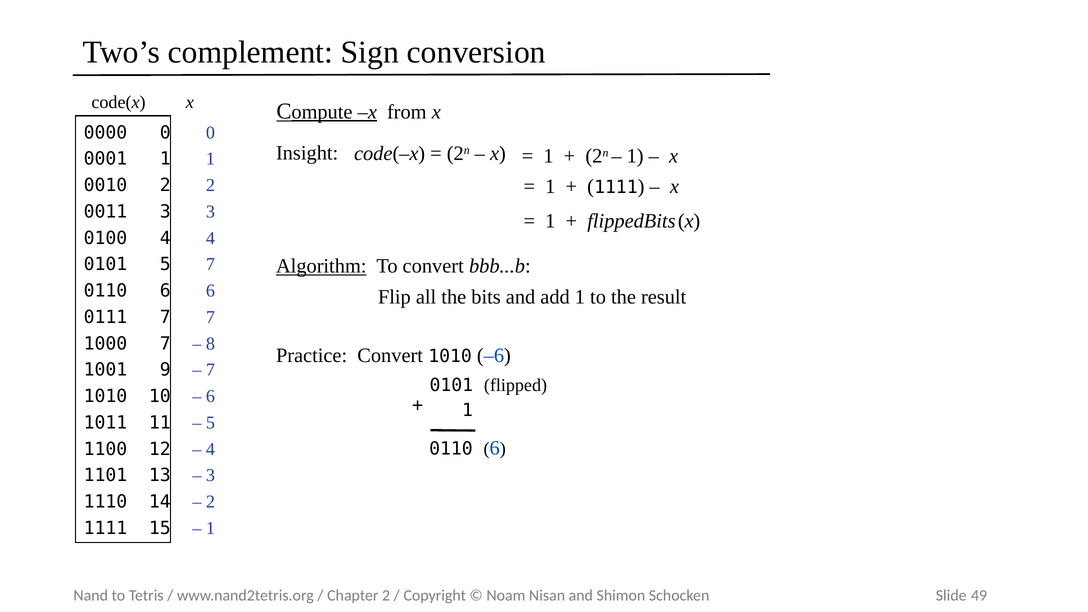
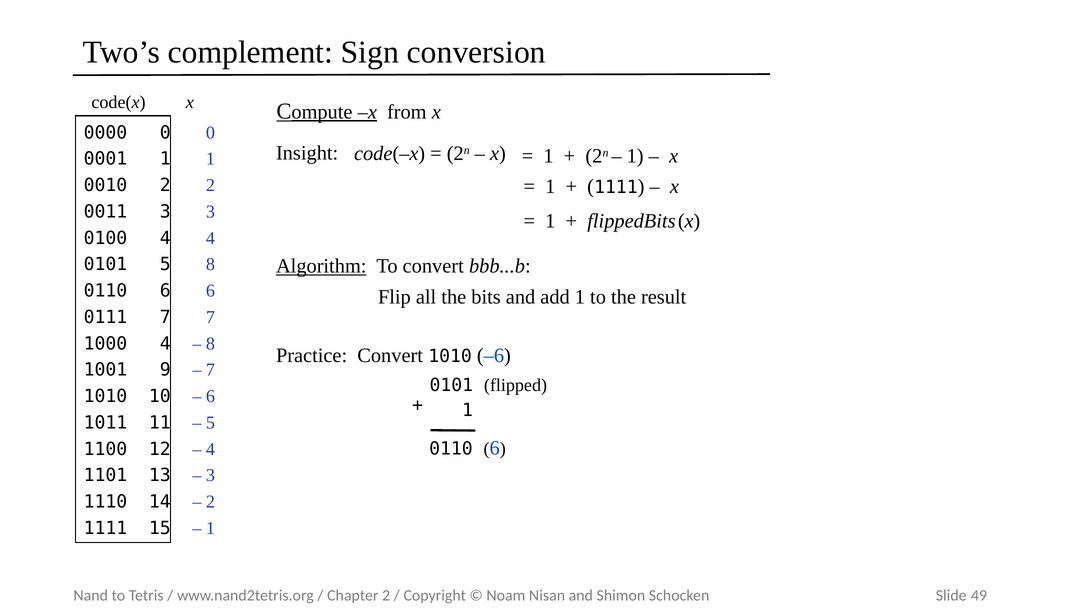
5 7: 7 -> 8
1000 7: 7 -> 4
